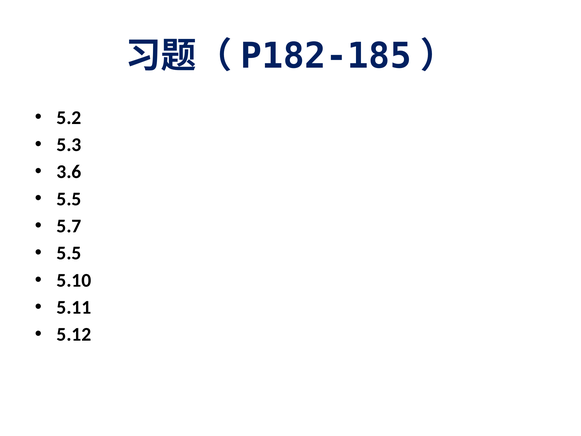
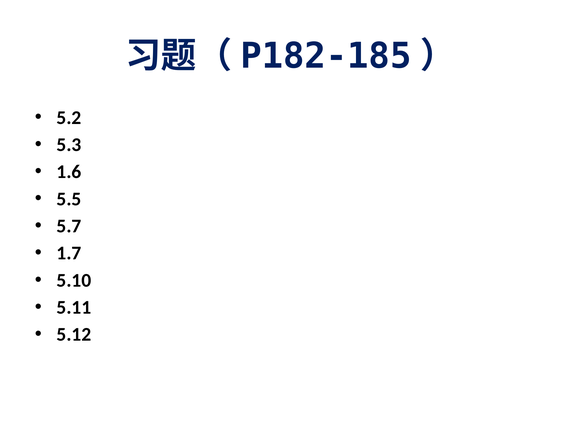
3.6: 3.6 -> 1.6
5.5 at (69, 253): 5.5 -> 1.7
